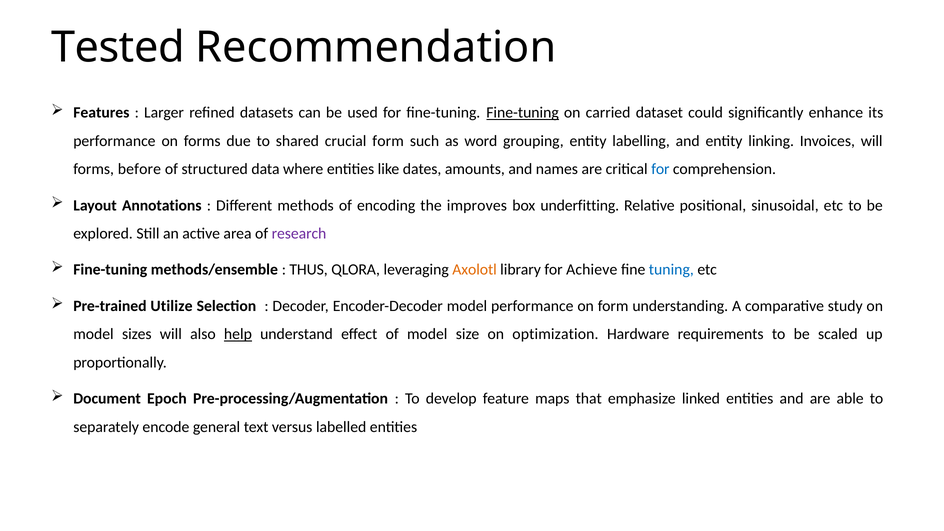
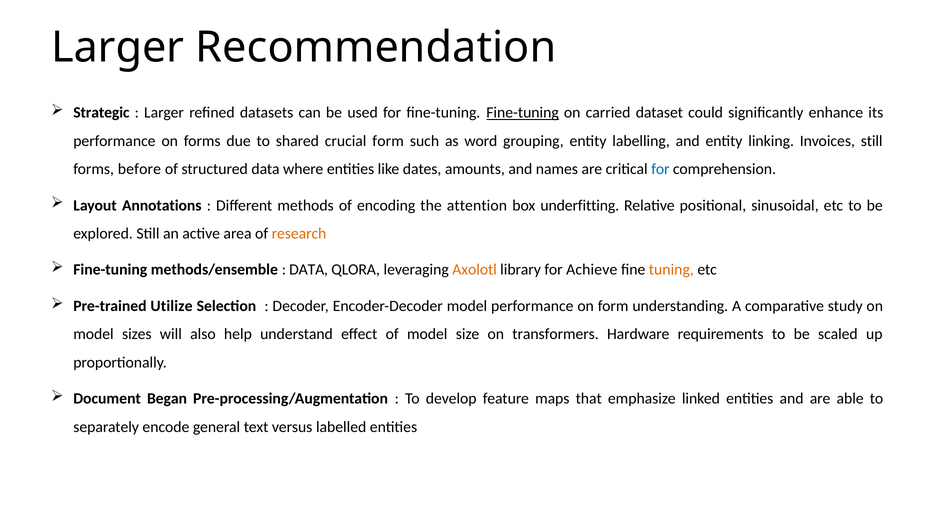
Tested at (118, 48): Tested -> Larger
Features: Features -> Strategic
Invoices will: will -> still
improves: improves -> attention
research colour: purple -> orange
THUS at (309, 270): THUS -> DATA
tuning colour: blue -> orange
help underline: present -> none
optimization: optimization -> transformers
Epoch: Epoch -> Began
